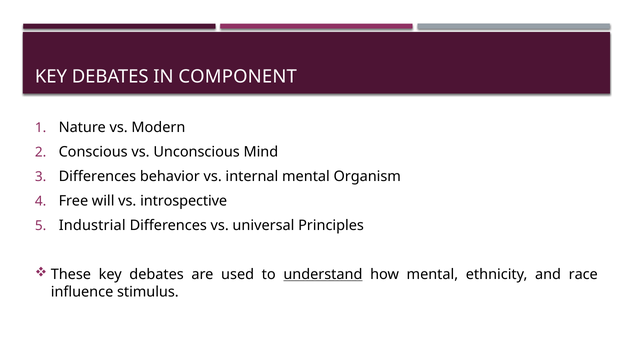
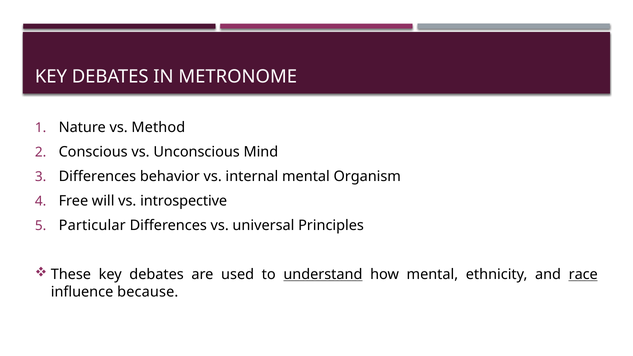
COMPONENT: COMPONENT -> METRONOME
Modern: Modern -> Method
Industrial: Industrial -> Particular
race underline: none -> present
stimulus: stimulus -> because
